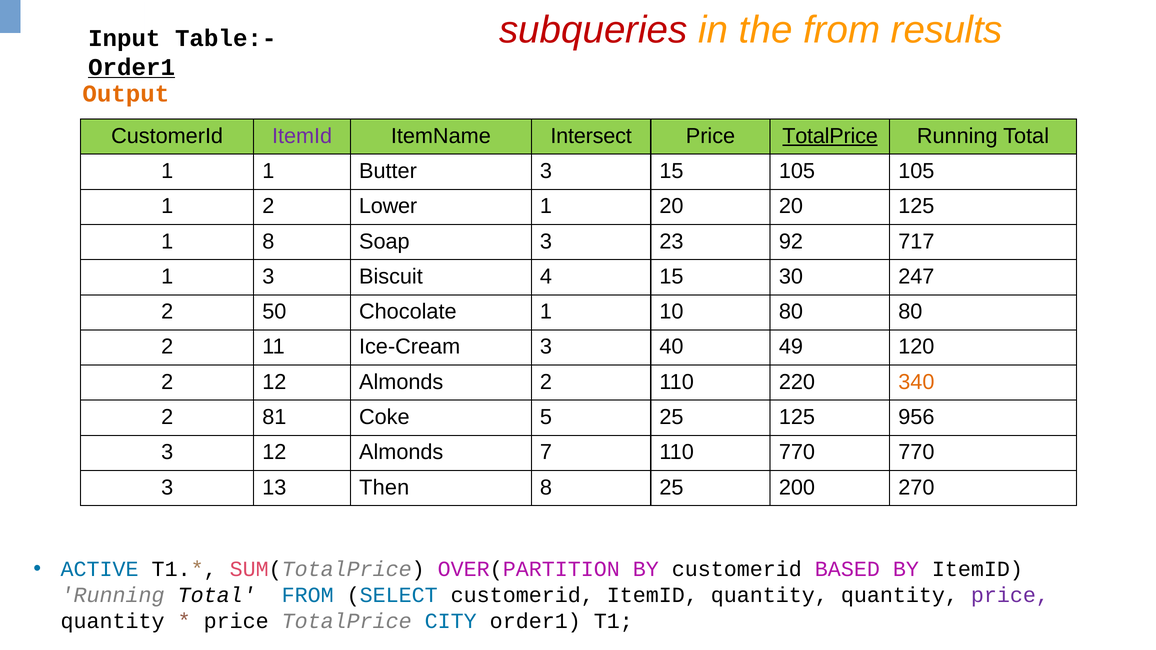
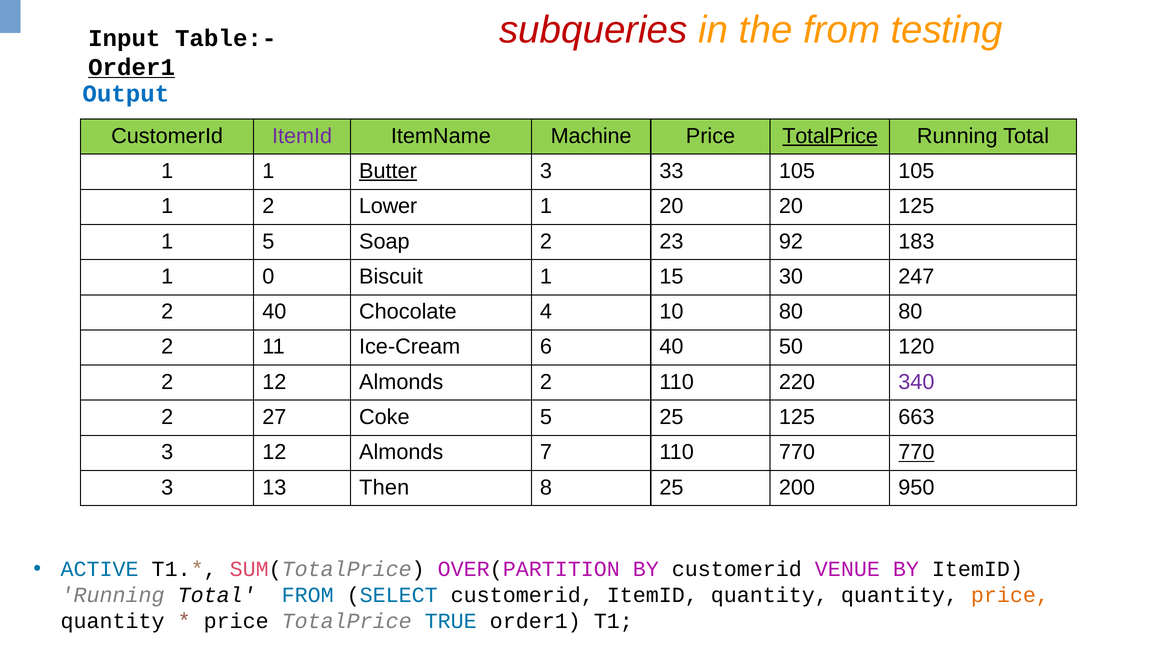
results: results -> testing
Output colour: orange -> blue
Intersect: Intersect -> Machine
Butter underline: none -> present
3 15: 15 -> 33
1 8: 8 -> 5
Soap 3: 3 -> 2
717: 717 -> 183
1 3: 3 -> 0
Biscuit 4: 4 -> 1
2 50: 50 -> 40
Chocolate 1: 1 -> 4
Ice-Cream 3: 3 -> 6
49: 49 -> 50
340 colour: orange -> purple
81: 81 -> 27
956: 956 -> 663
770 at (916, 452) underline: none -> present
270: 270 -> 950
BASED: BASED -> VENUE
price at (1010, 595) colour: purple -> orange
CITY: CITY -> TRUE
